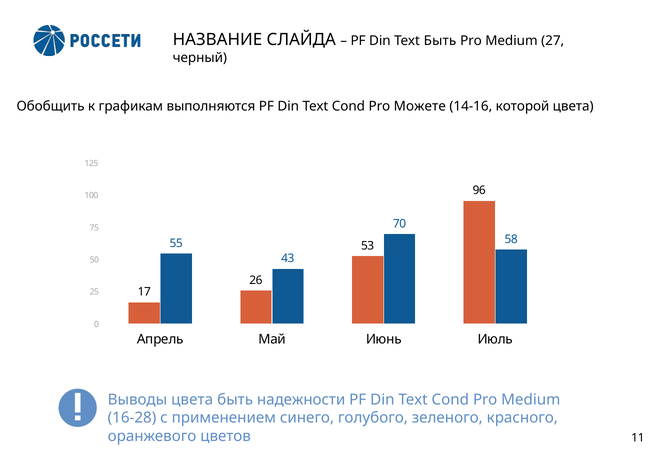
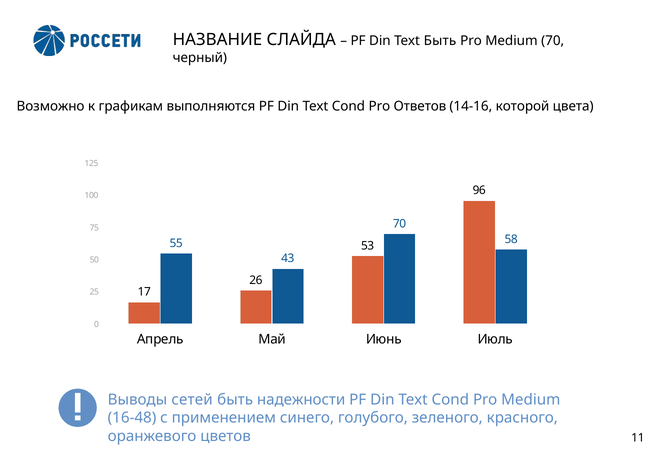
Medium 27: 27 -> 70
Обобщить: Обобщить -> Возможно
Можете: Можете -> Ответов
Выводы цвета: цвета -> сетей
16-28: 16-28 -> 16-48
